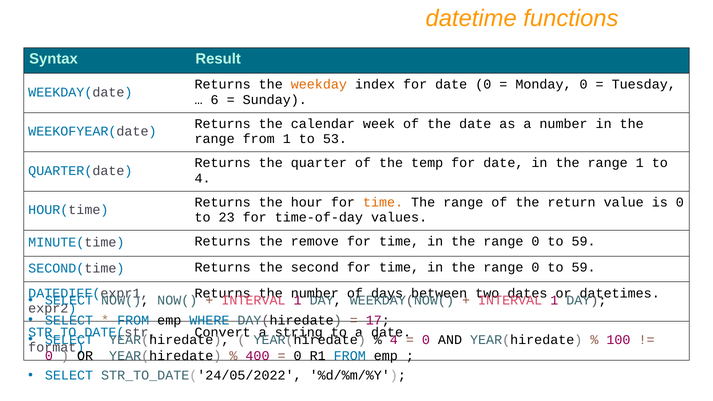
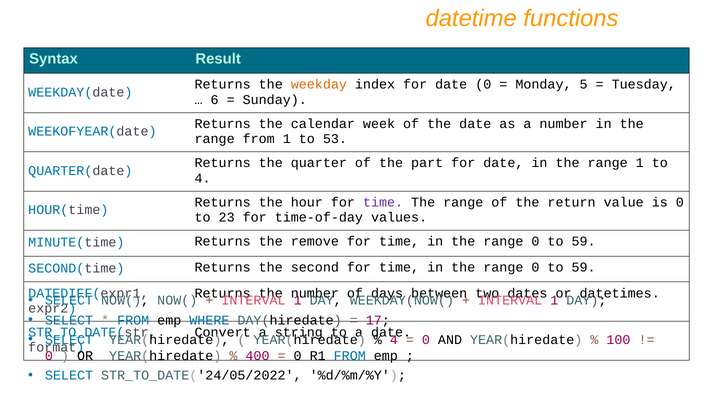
Monday 0: 0 -> 5
temp: temp -> part
time at (383, 202) colour: orange -> purple
